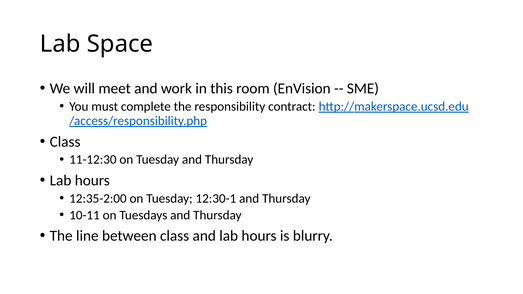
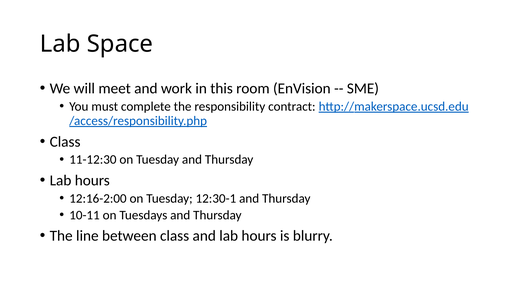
12:35-2:00: 12:35-2:00 -> 12:16-2:00
